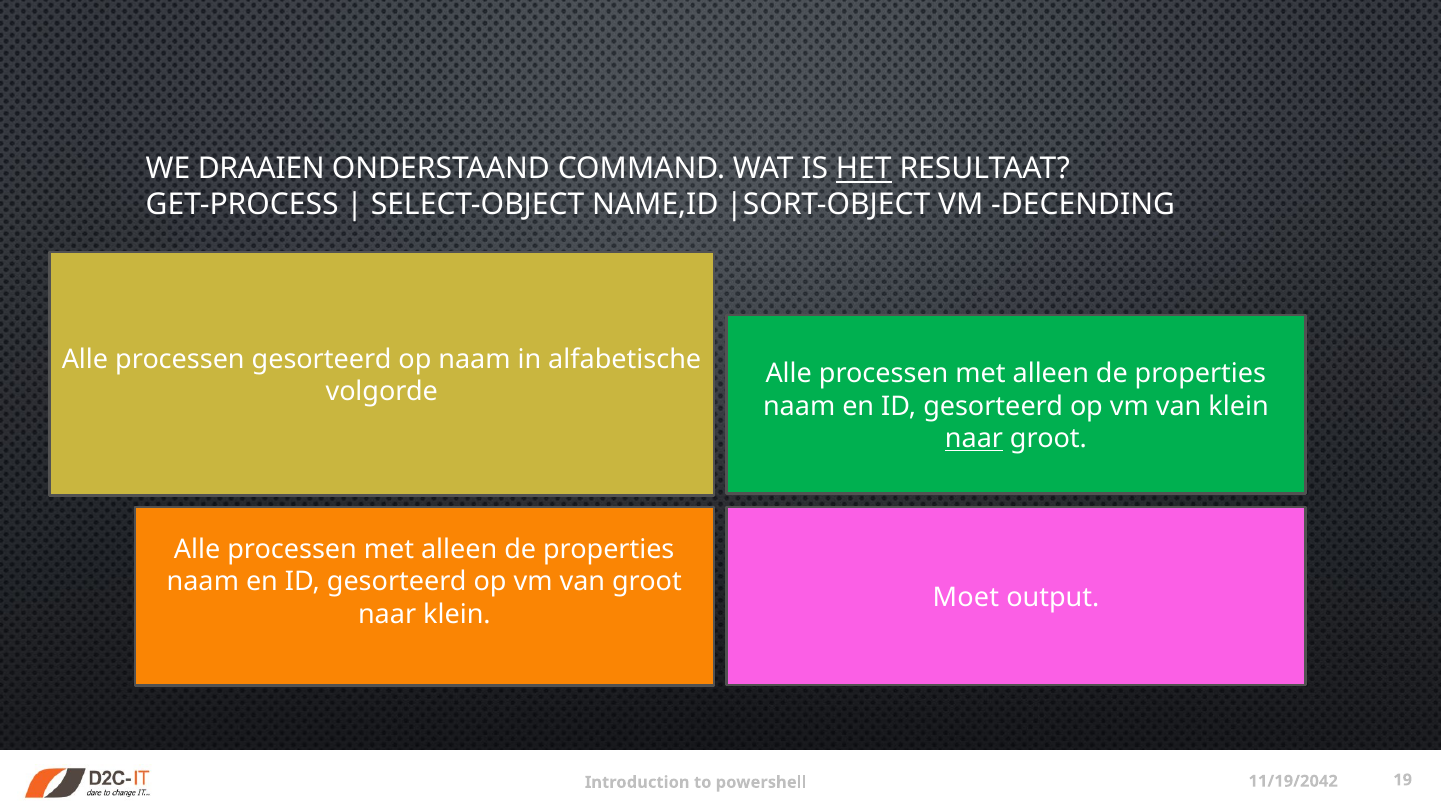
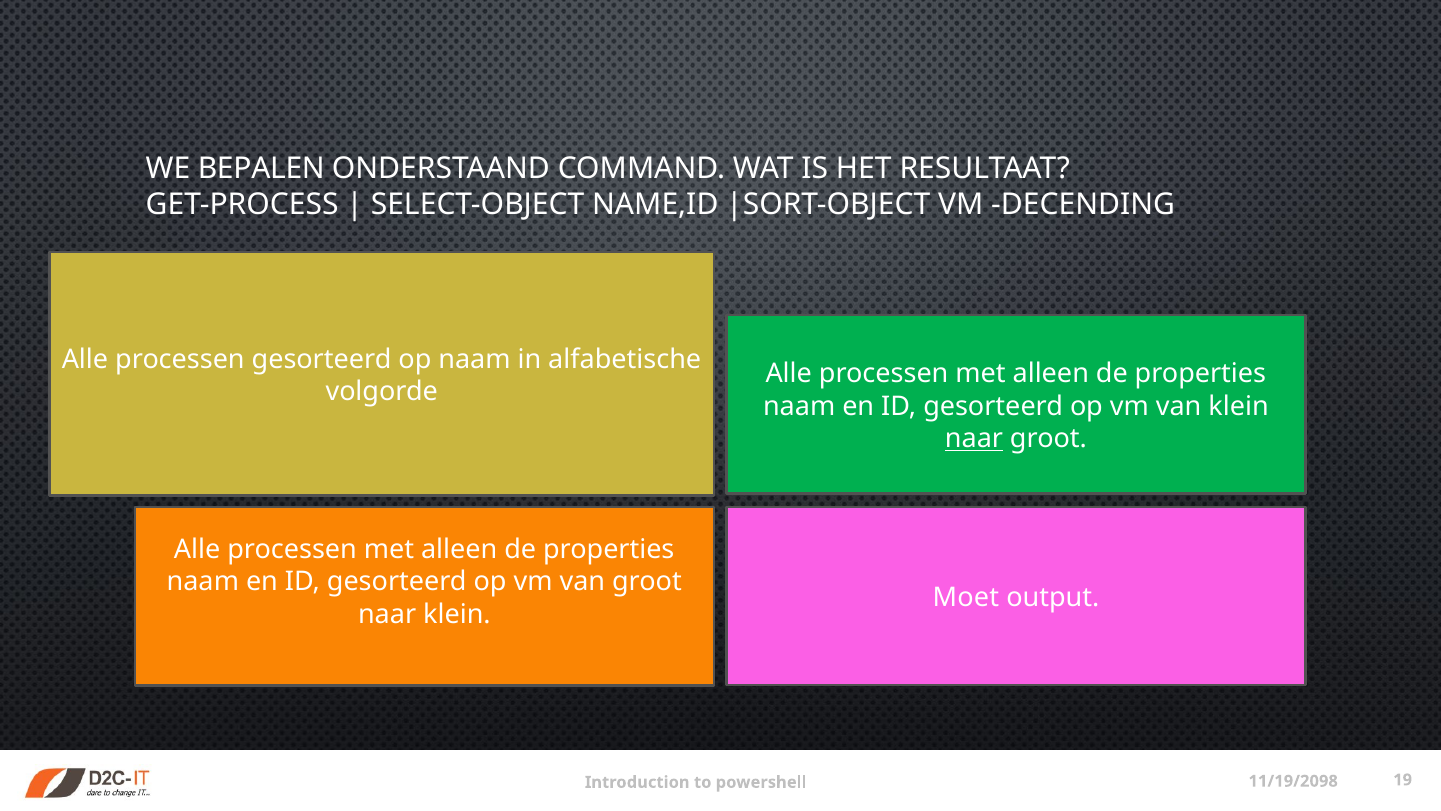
DRAAIEN: DRAAIEN -> BEPALEN
HET underline: present -> none
11/19/2042: 11/19/2042 -> 11/19/2098
